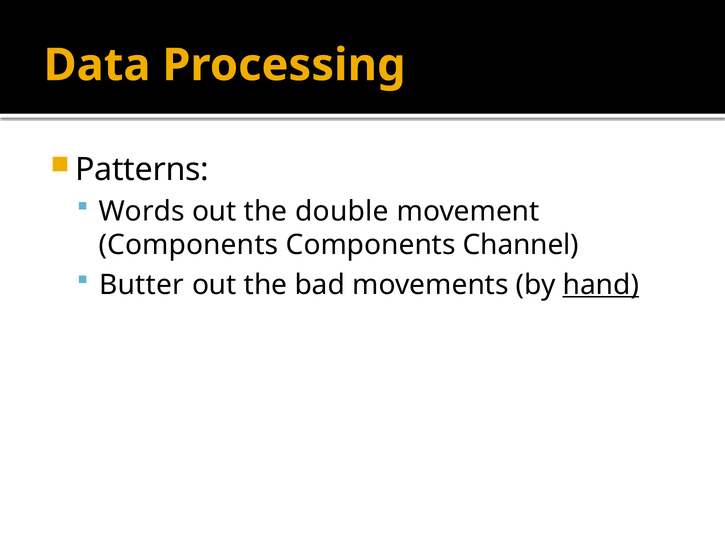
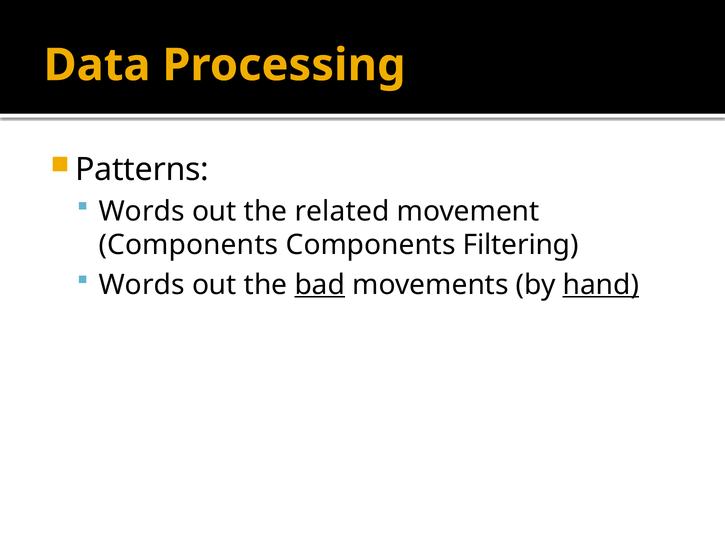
double: double -> related
Channel: Channel -> Filtering
Butter at (142, 285): Butter -> Words
bad underline: none -> present
